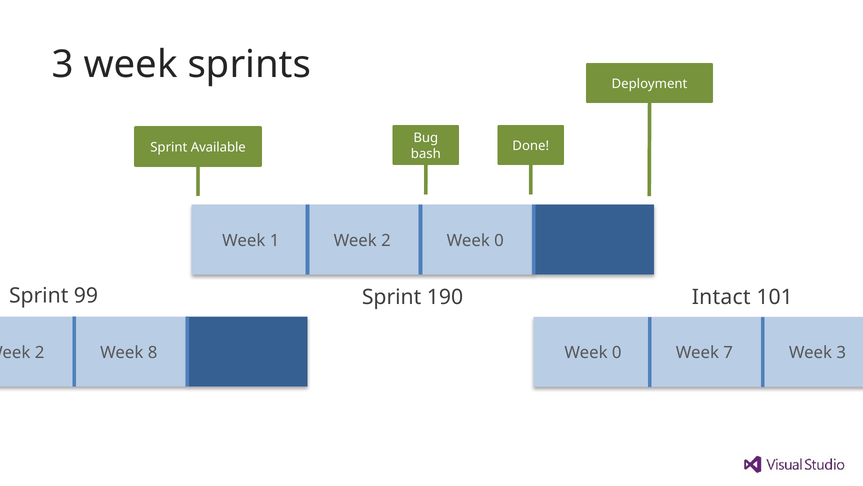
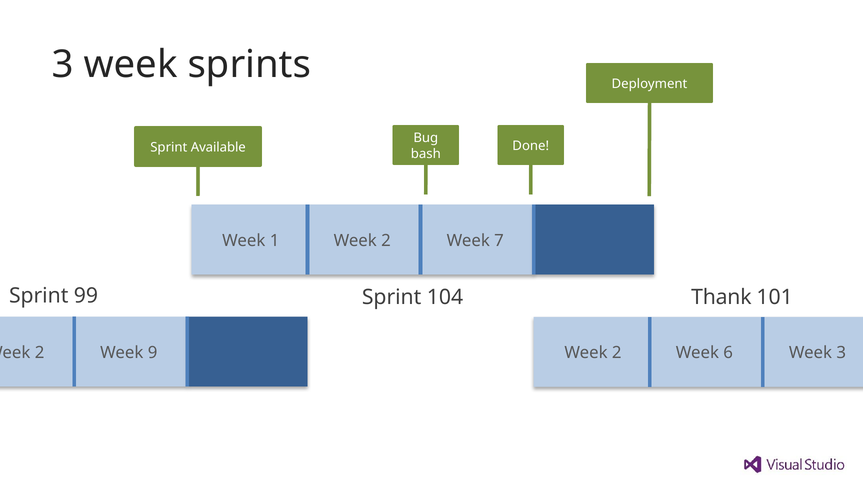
2 Week 0: 0 -> 7
Intact: Intact -> Thank
190: 190 -> 104
8: 8 -> 9
0 at (617, 353): 0 -> 2
7: 7 -> 6
